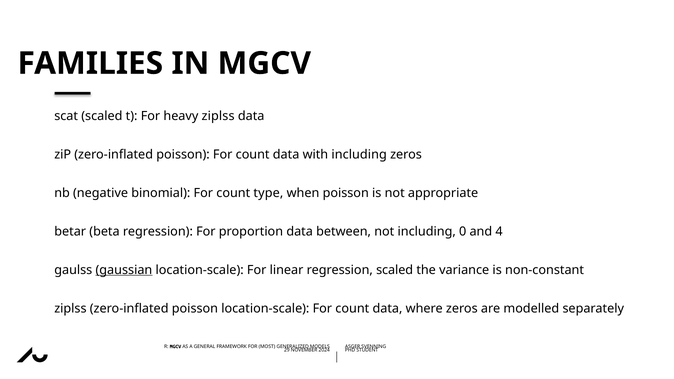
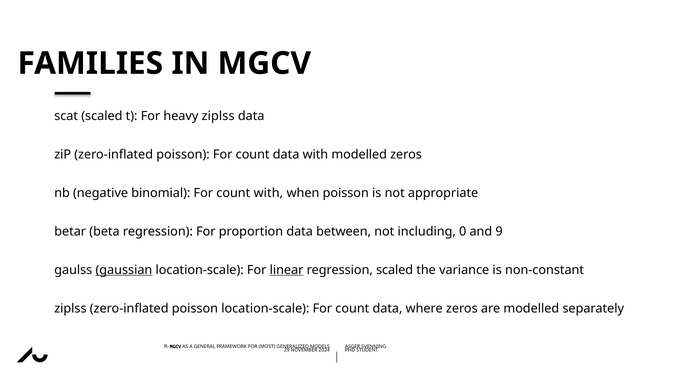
with including: including -> modelled
count type: type -> with
4: 4 -> 9
linear underline: none -> present
